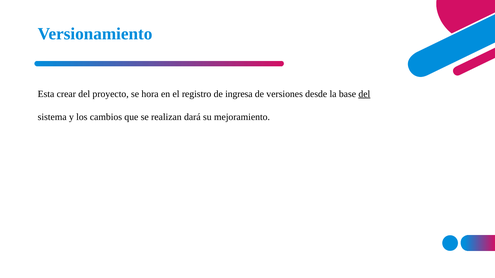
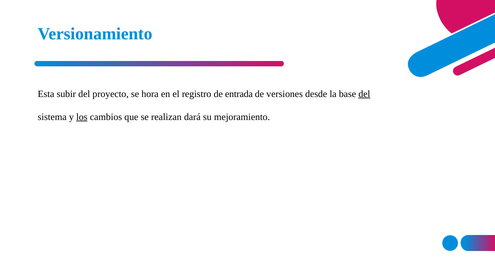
crear: crear -> subir
ingresa: ingresa -> entrada
los underline: none -> present
